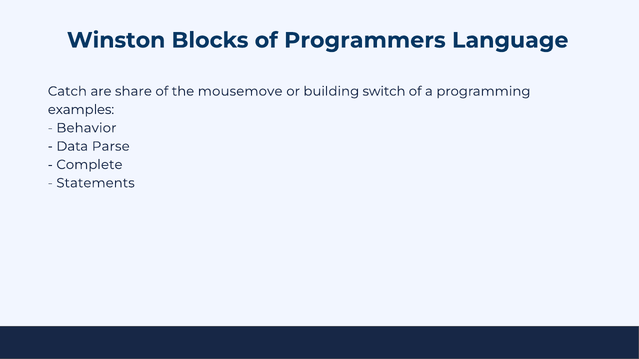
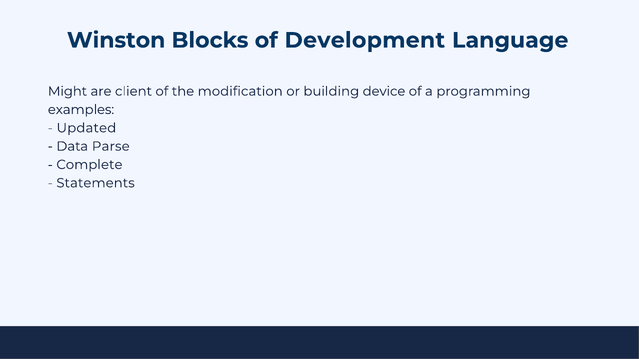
Programmers: Programmers -> Development
Catch: Catch -> Might
share: share -> client
mousemove: mousemove -> modification
switch: switch -> device
Behavior: Behavior -> Updated
